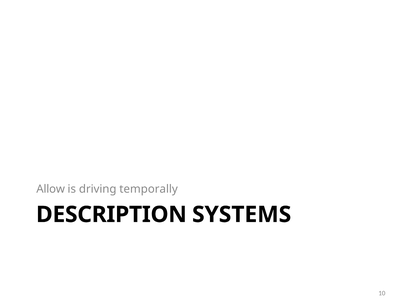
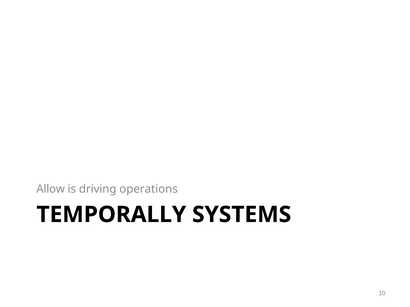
temporally: temporally -> operations
DESCRIPTION: DESCRIPTION -> TEMPORALLY
